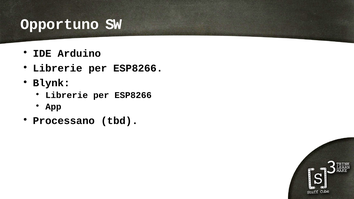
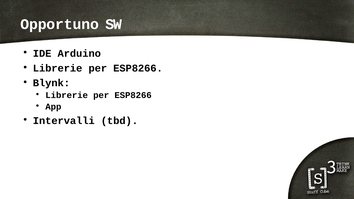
Processano: Processano -> Intervalli
